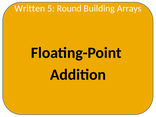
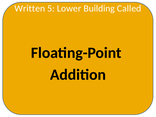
Round: Round -> Lower
Arrays: Arrays -> Called
